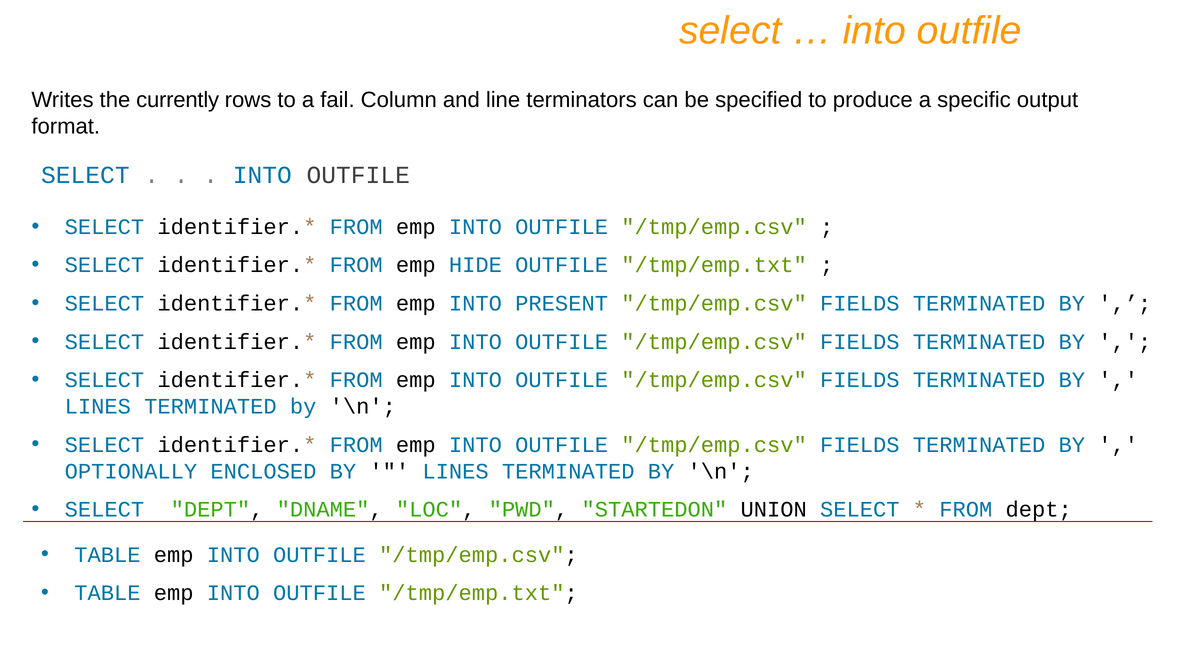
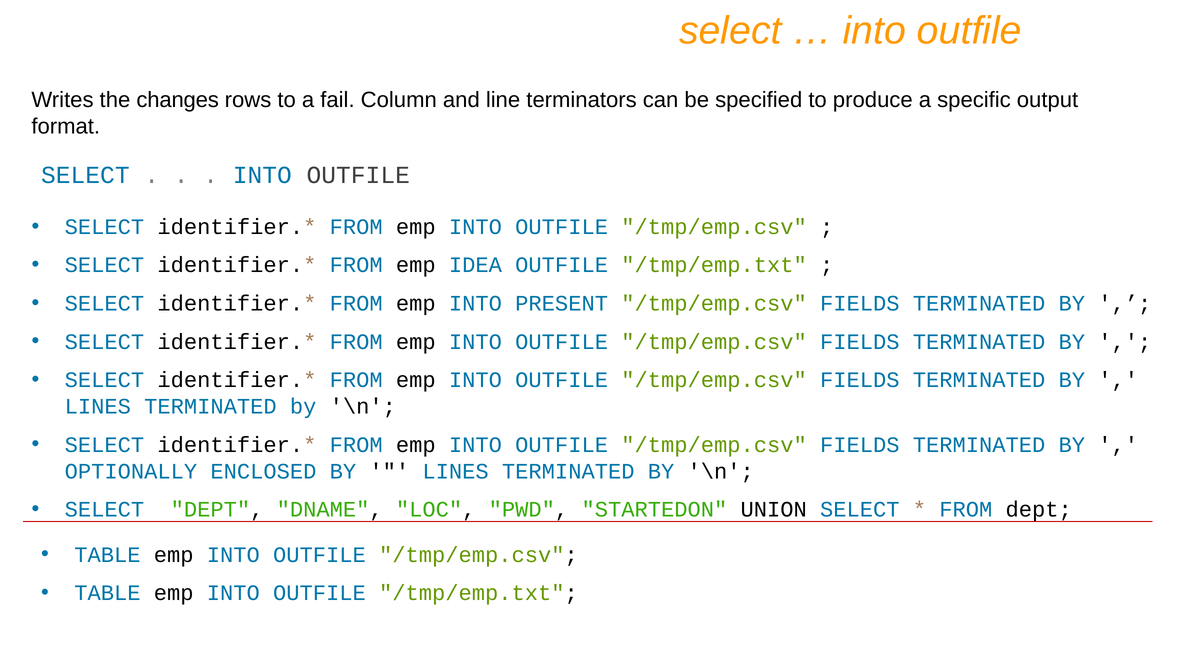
currently: currently -> changes
HIDE: HIDE -> IDEA
